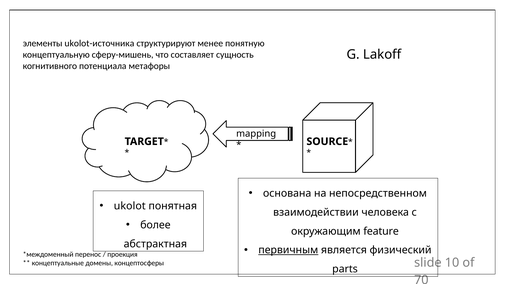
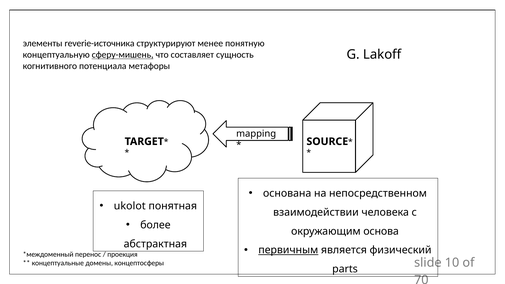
ukolot-источника: ukolot-источника -> reverie-источника
сферу-мишень underline: none -> present
feature: feature -> основа
